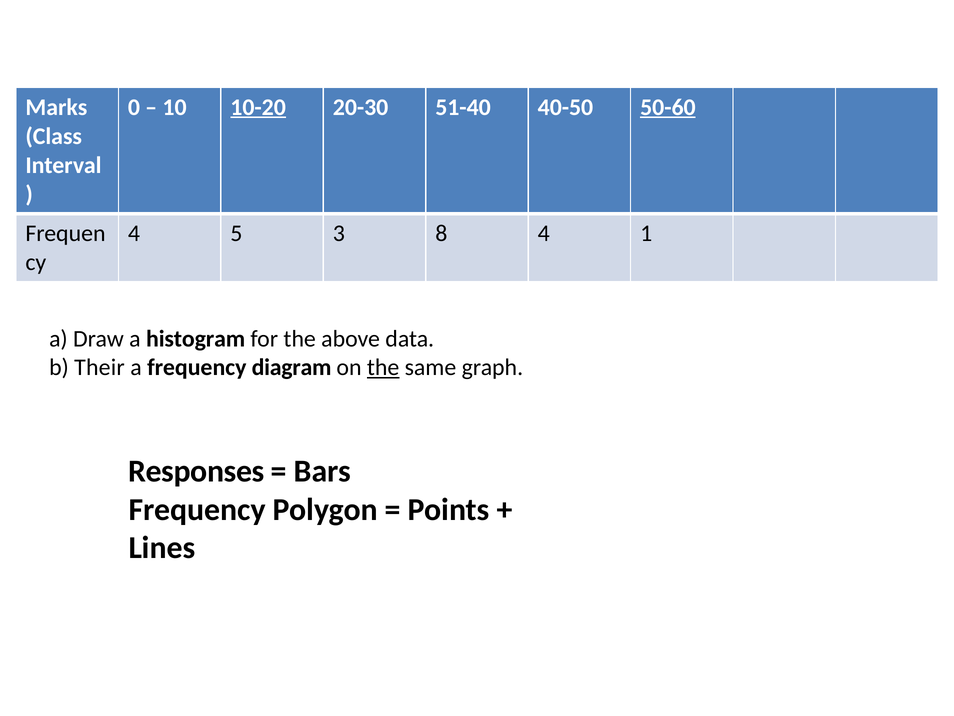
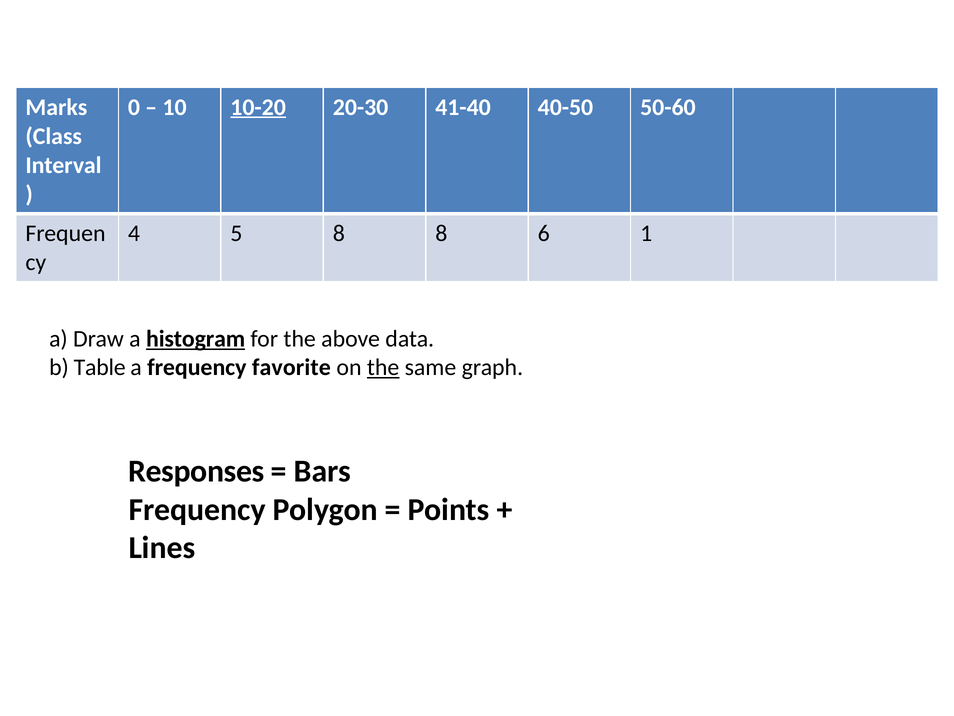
51-40: 51-40 -> 41-40
50-60 underline: present -> none
5 3: 3 -> 8
8 4: 4 -> 6
histogram underline: none -> present
Their: Their -> Table
diagram: diagram -> favorite
